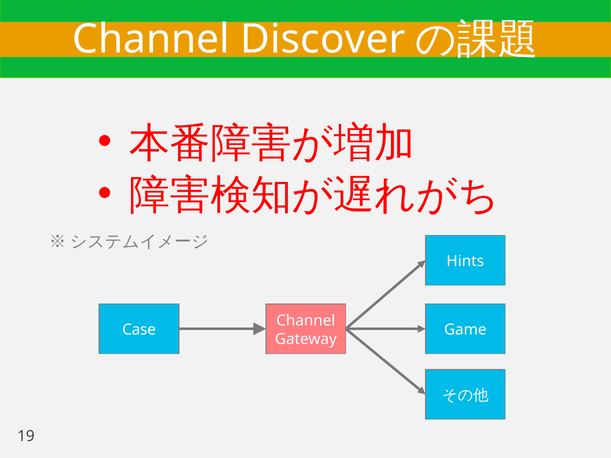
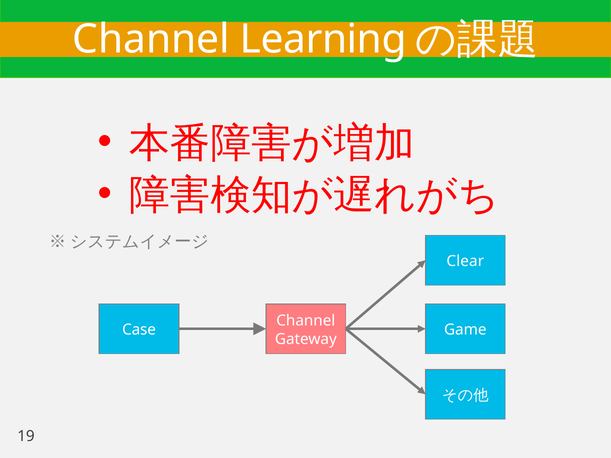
Discover: Discover -> Learning
Hints: Hints -> Clear
